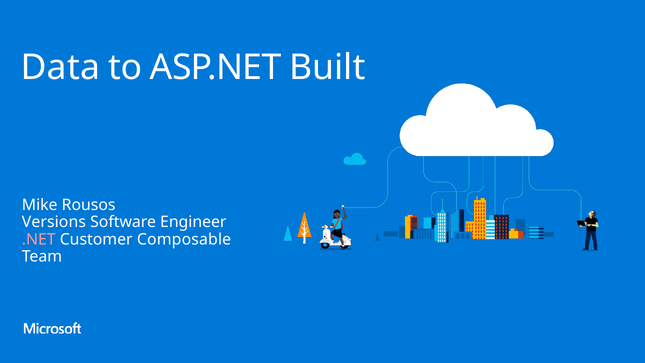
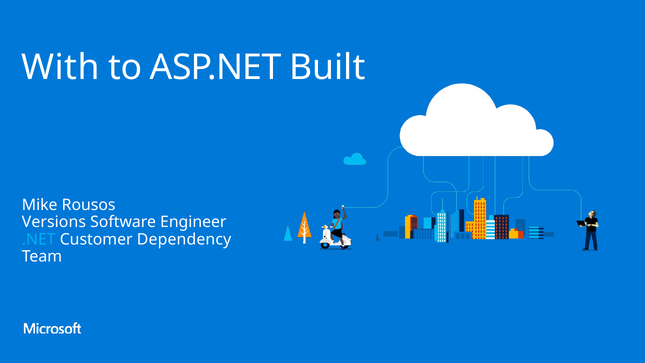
Data: Data -> With
.NET colour: pink -> light blue
Composable: Composable -> Dependency
